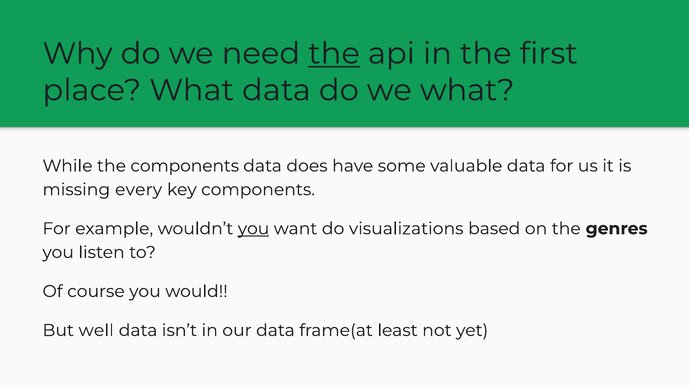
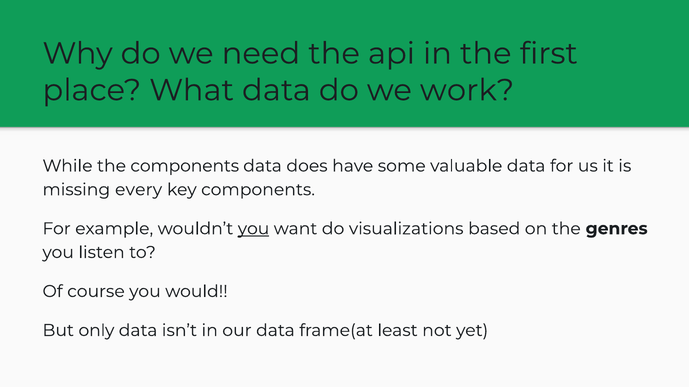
the at (334, 54) underline: present -> none
we what: what -> work
well: well -> only
